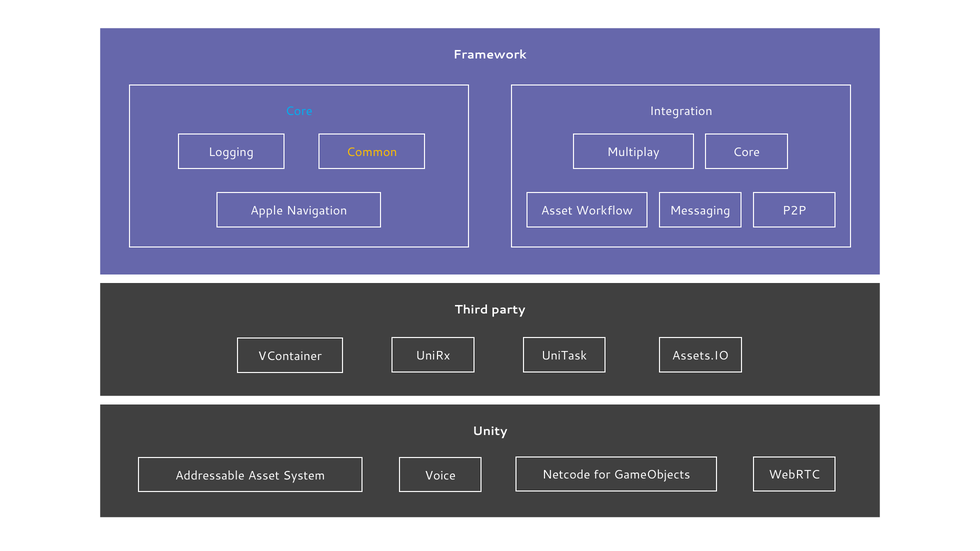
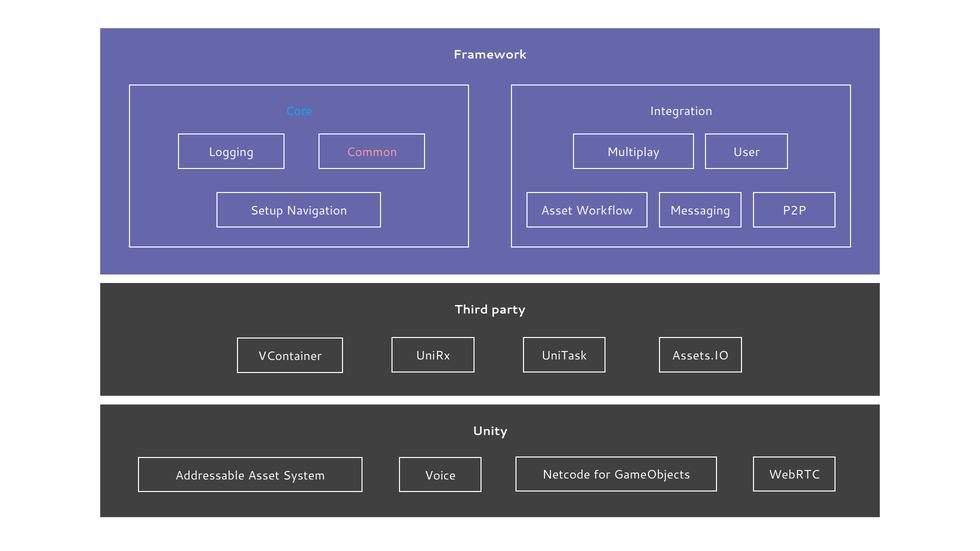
Common colour: yellow -> pink
Logging Core: Core -> User
Apple: Apple -> Setup
